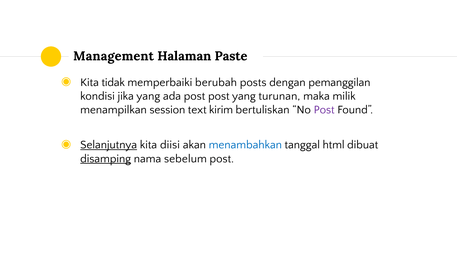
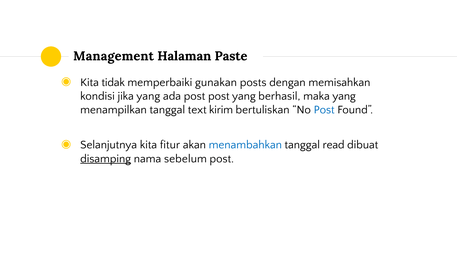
berubah: berubah -> gunakan
pemanggilan: pemanggilan -> memisahkan
turunan: turunan -> berhasil
maka milik: milik -> yang
menampilkan session: session -> tanggal
Post at (324, 110) colour: purple -> blue
Selanjutnya underline: present -> none
diisi: diisi -> fitur
html: html -> read
